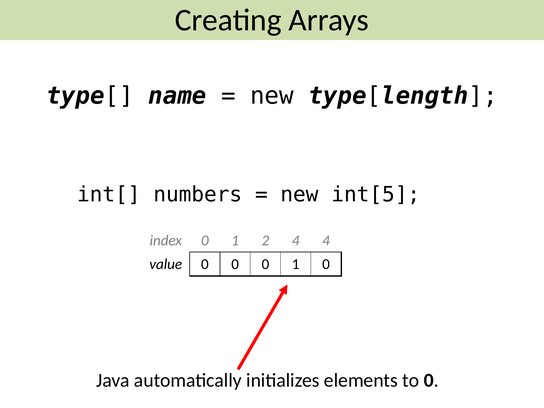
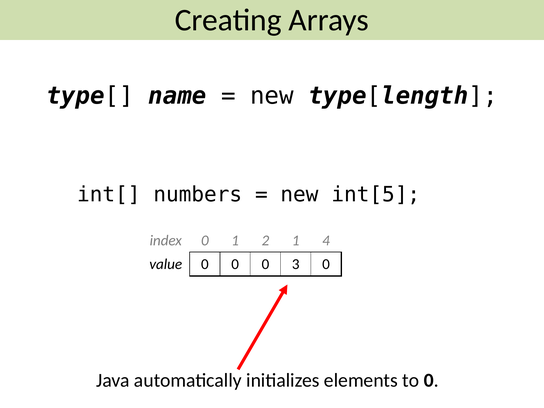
2 4: 4 -> 1
0 0 1: 1 -> 3
